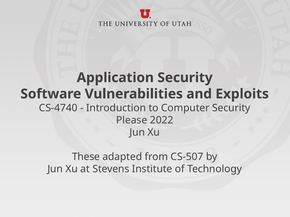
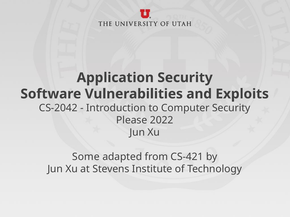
CS-4740: CS-4740 -> CS-2042
These: These -> Some
CS-507: CS-507 -> CS-421
